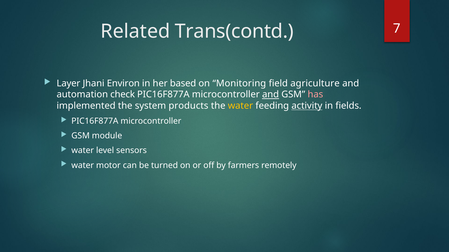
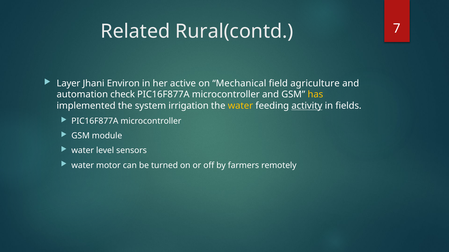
Trans(contd: Trans(contd -> Rural(contd
based: based -> active
Monitoring: Monitoring -> Mechanical
and at (271, 95) underline: present -> none
has colour: pink -> yellow
products: products -> irrigation
